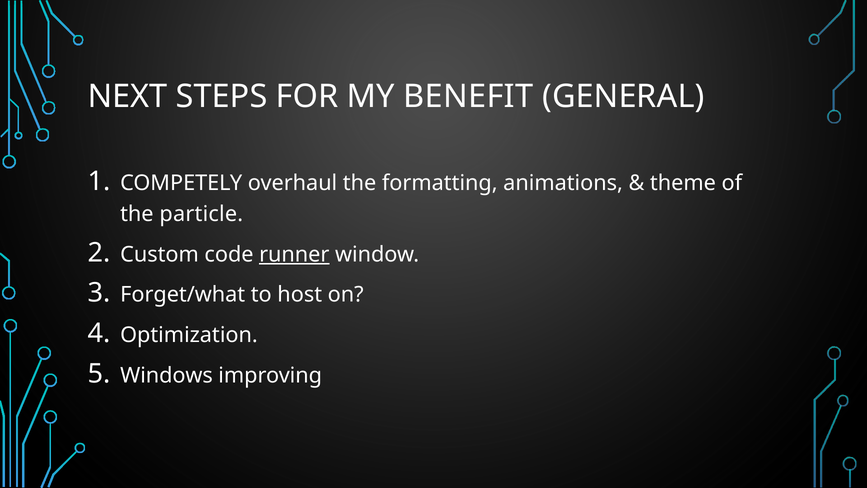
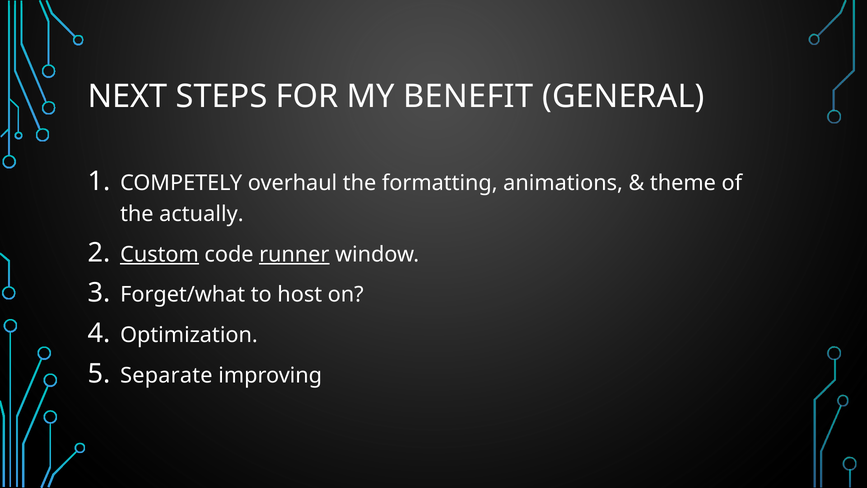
particle: particle -> actually
Custom underline: none -> present
Windows: Windows -> Separate
